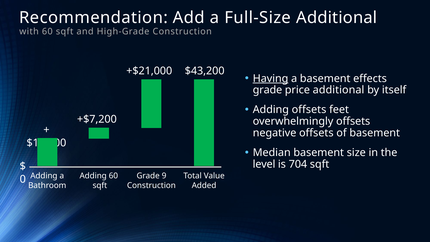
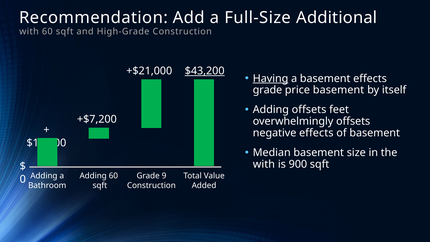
$43,200 underline: none -> present
price additional: additional -> basement
negative offsets: offsets -> effects
level at (264, 164): level -> with
704: 704 -> 900
